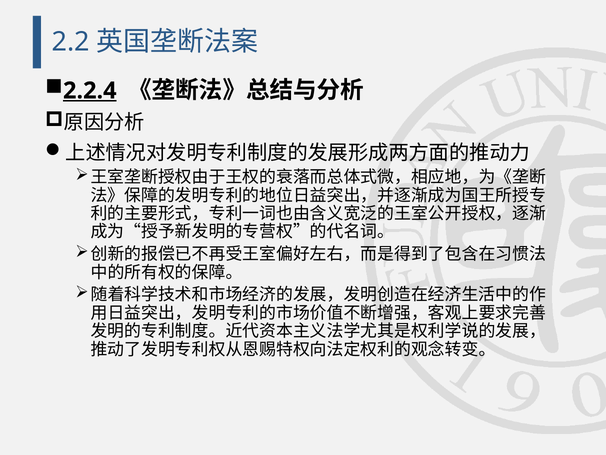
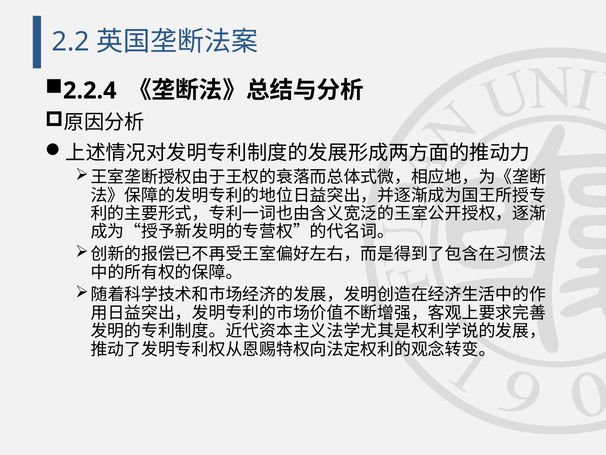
2.2.4 underline: present -> none
